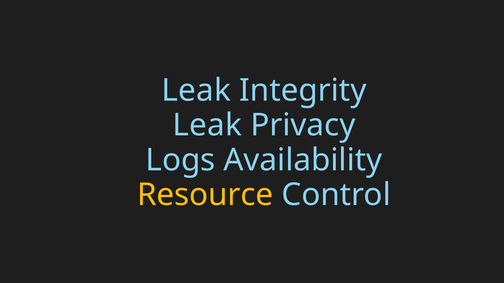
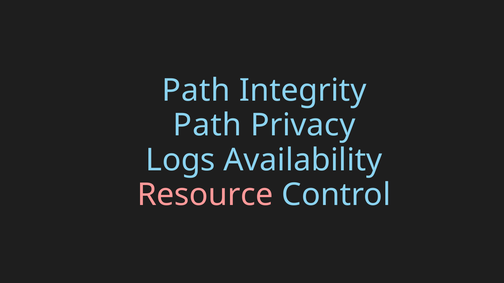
Leak at (196, 91): Leak -> Path
Leak at (207, 125): Leak -> Path
Resource colour: yellow -> pink
